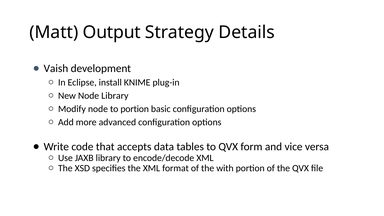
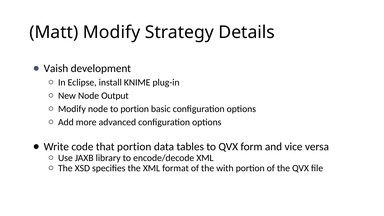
Matt Output: Output -> Modify
Node Library: Library -> Output
that accepts: accepts -> portion
